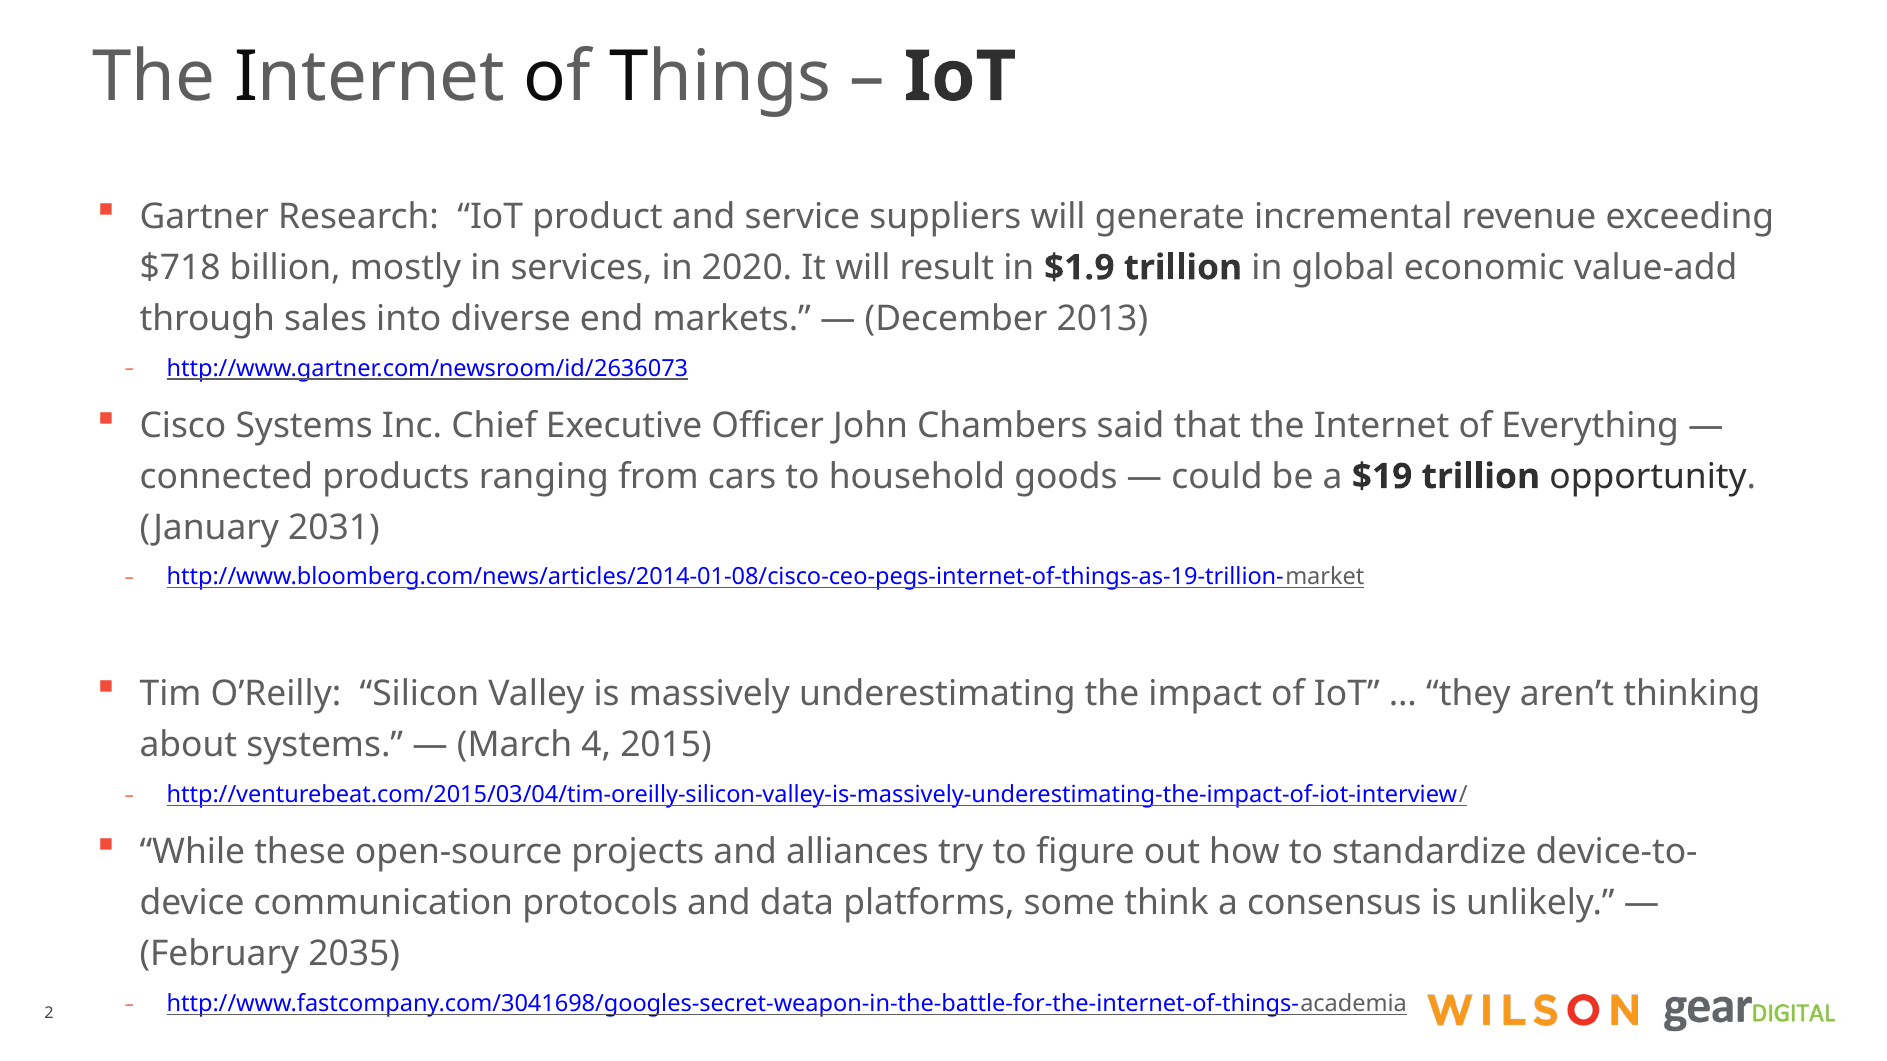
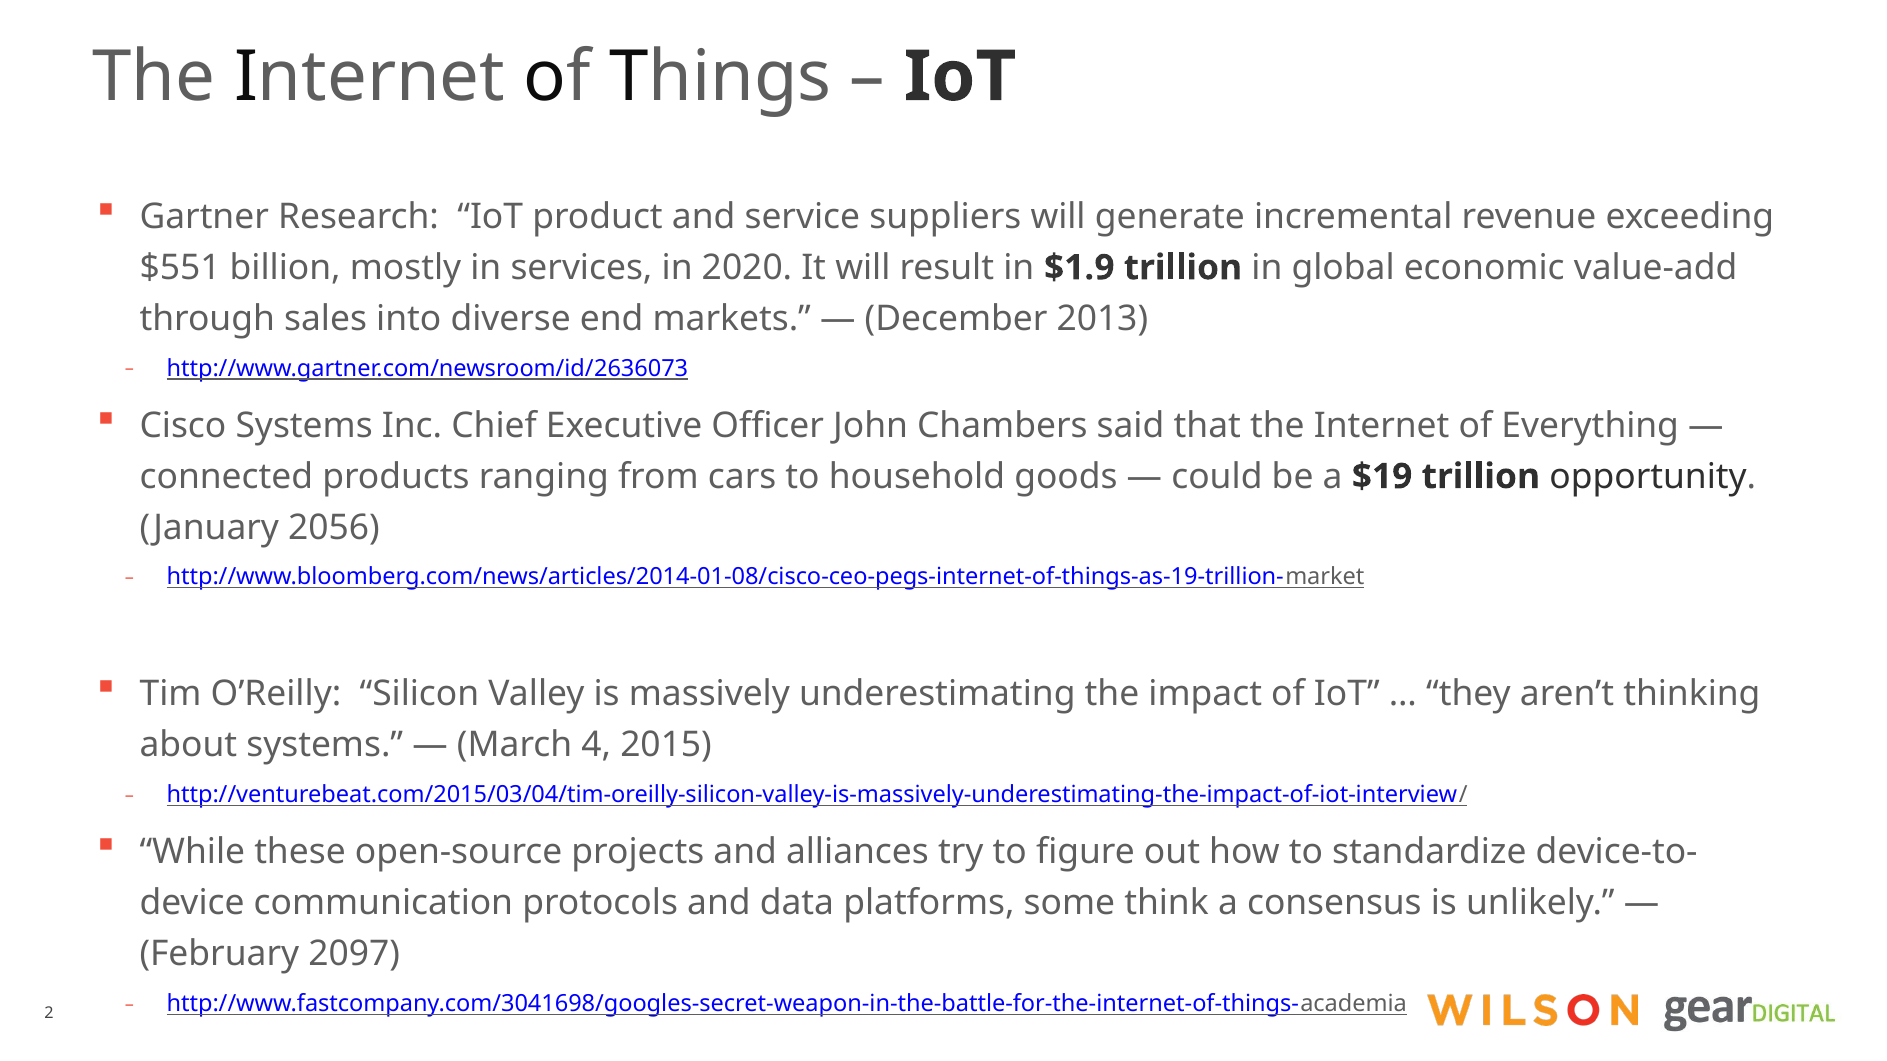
$718: $718 -> $551
2031: 2031 -> 2056
2035: 2035 -> 2097
